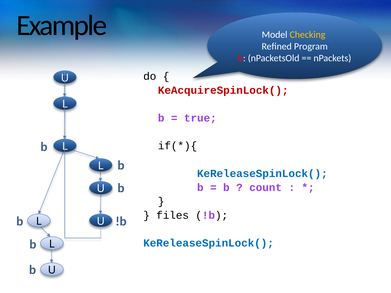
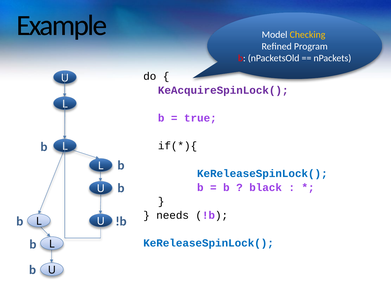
KeAcquireSpinLock( colour: red -> purple
count: count -> black
files: files -> needs
